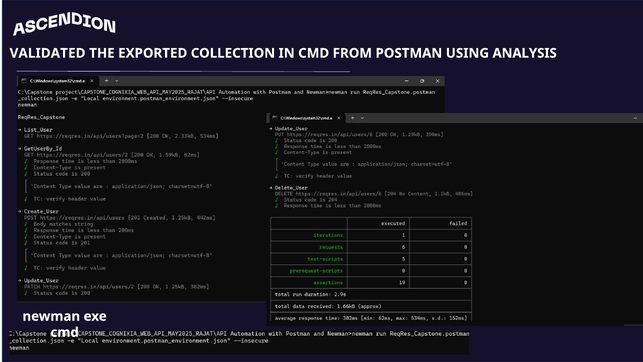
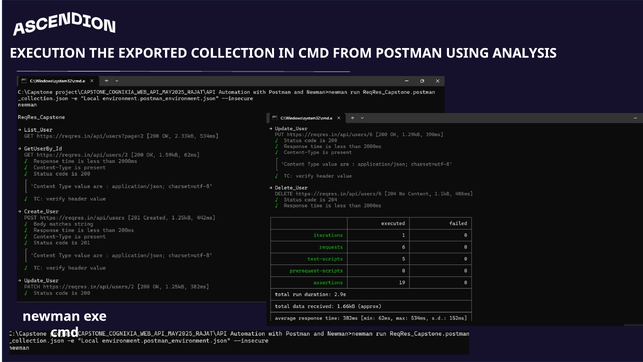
VALIDATED: VALIDATED -> EXECUTION
